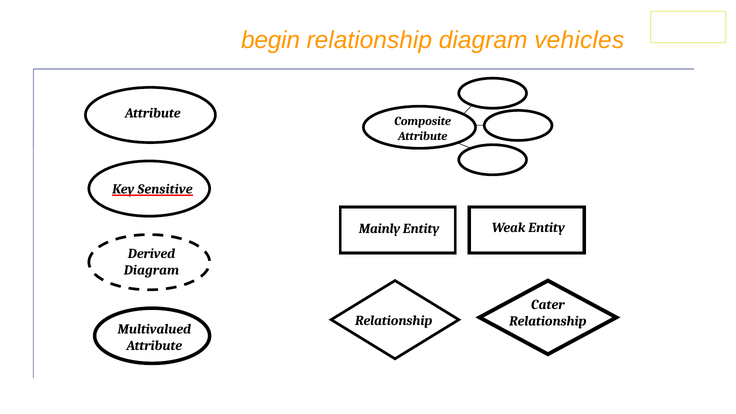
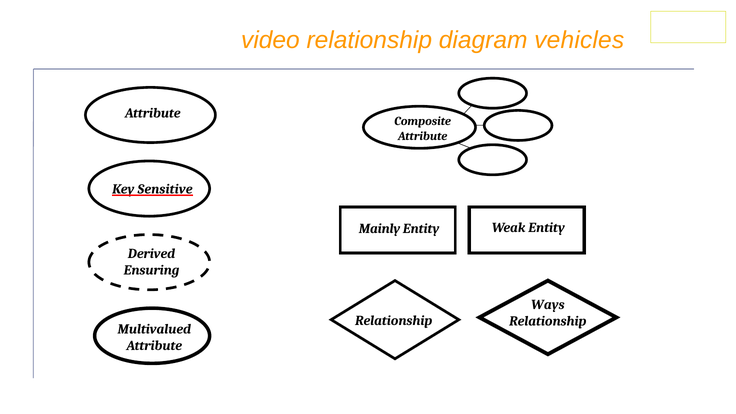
begin: begin -> video
Diagram at (151, 270): Diagram -> Ensuring
Cater: Cater -> Ways
